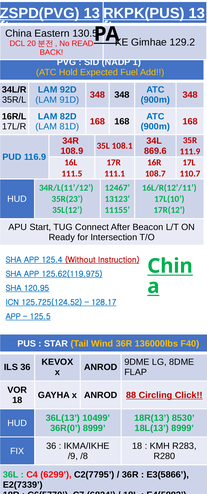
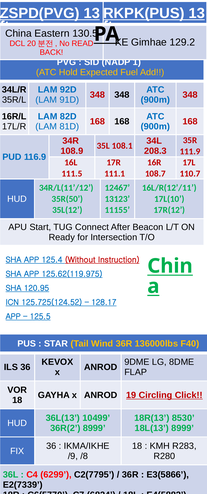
869.6: 869.6 -> 208.3
35R(23: 35R(23 -> 35R(50
88: 88 -> 19
36R(0: 36R(0 -> 36R(2
